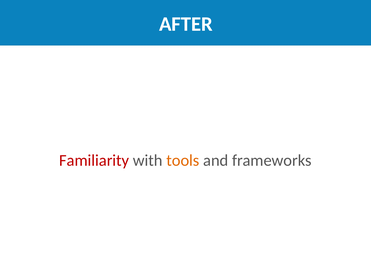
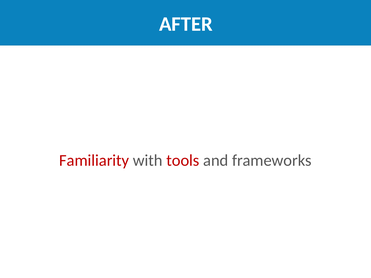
tools colour: orange -> red
